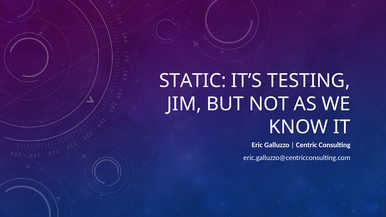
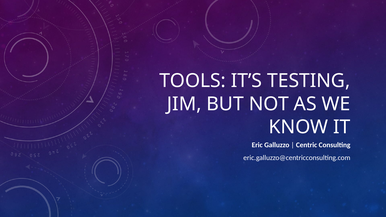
STATIC: STATIC -> TOOLS
